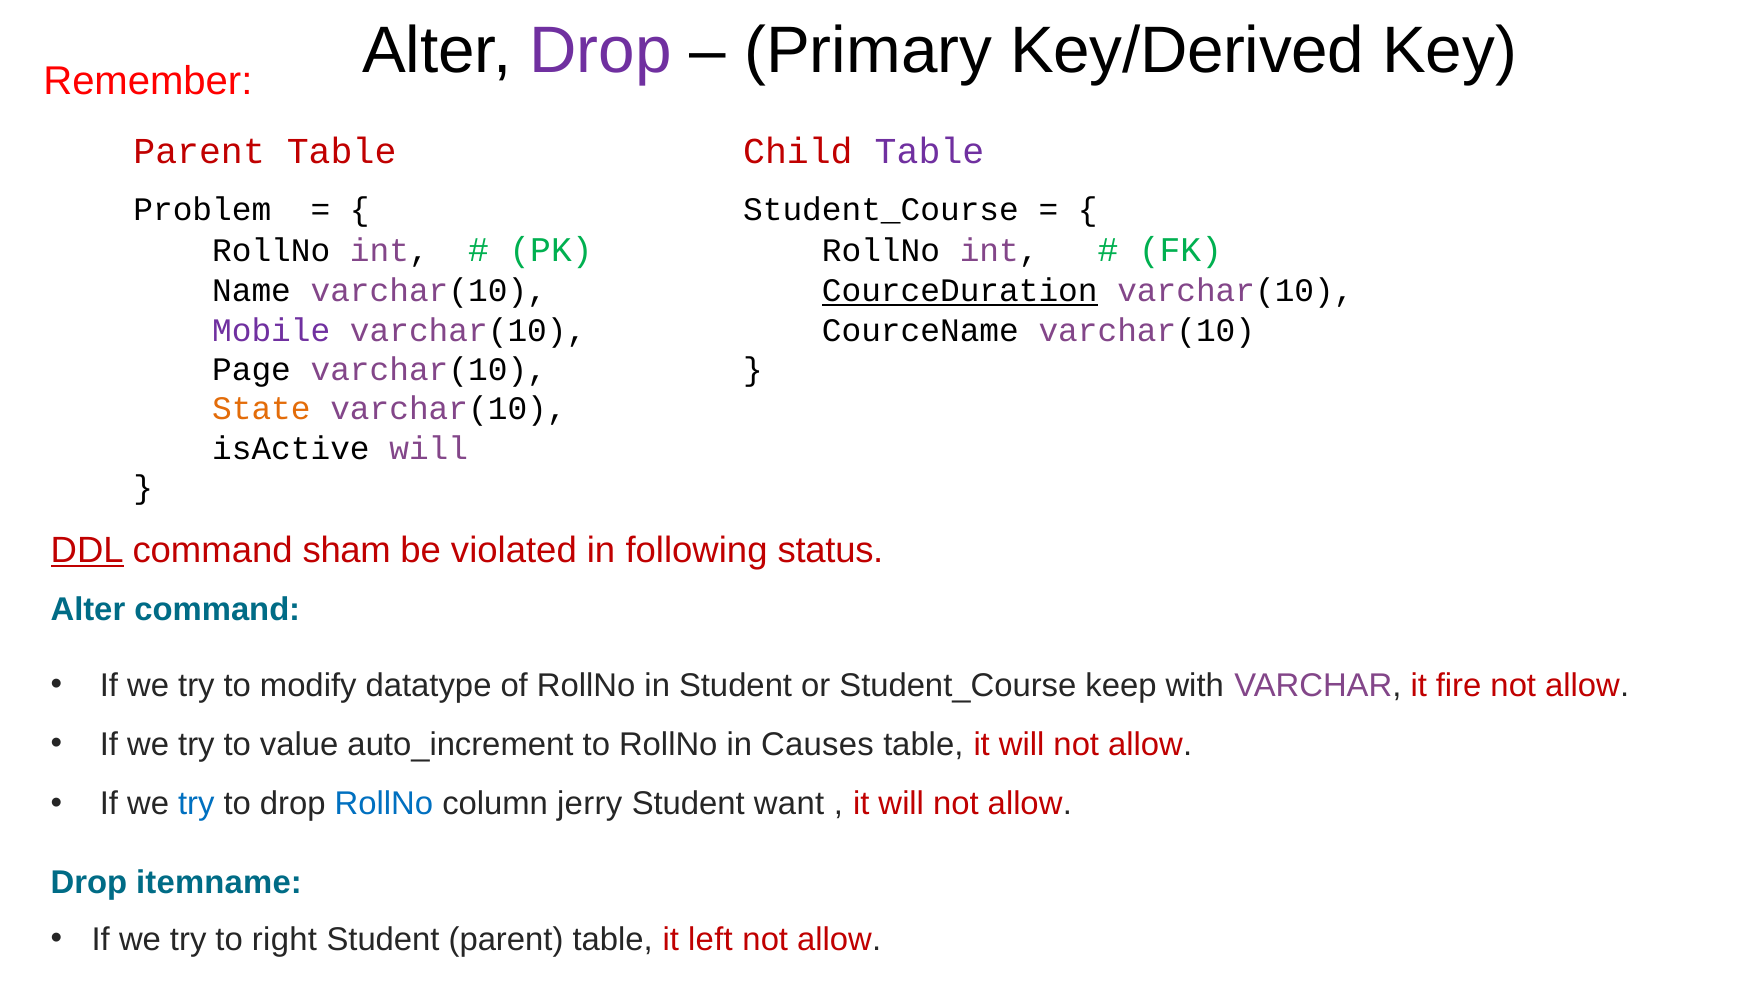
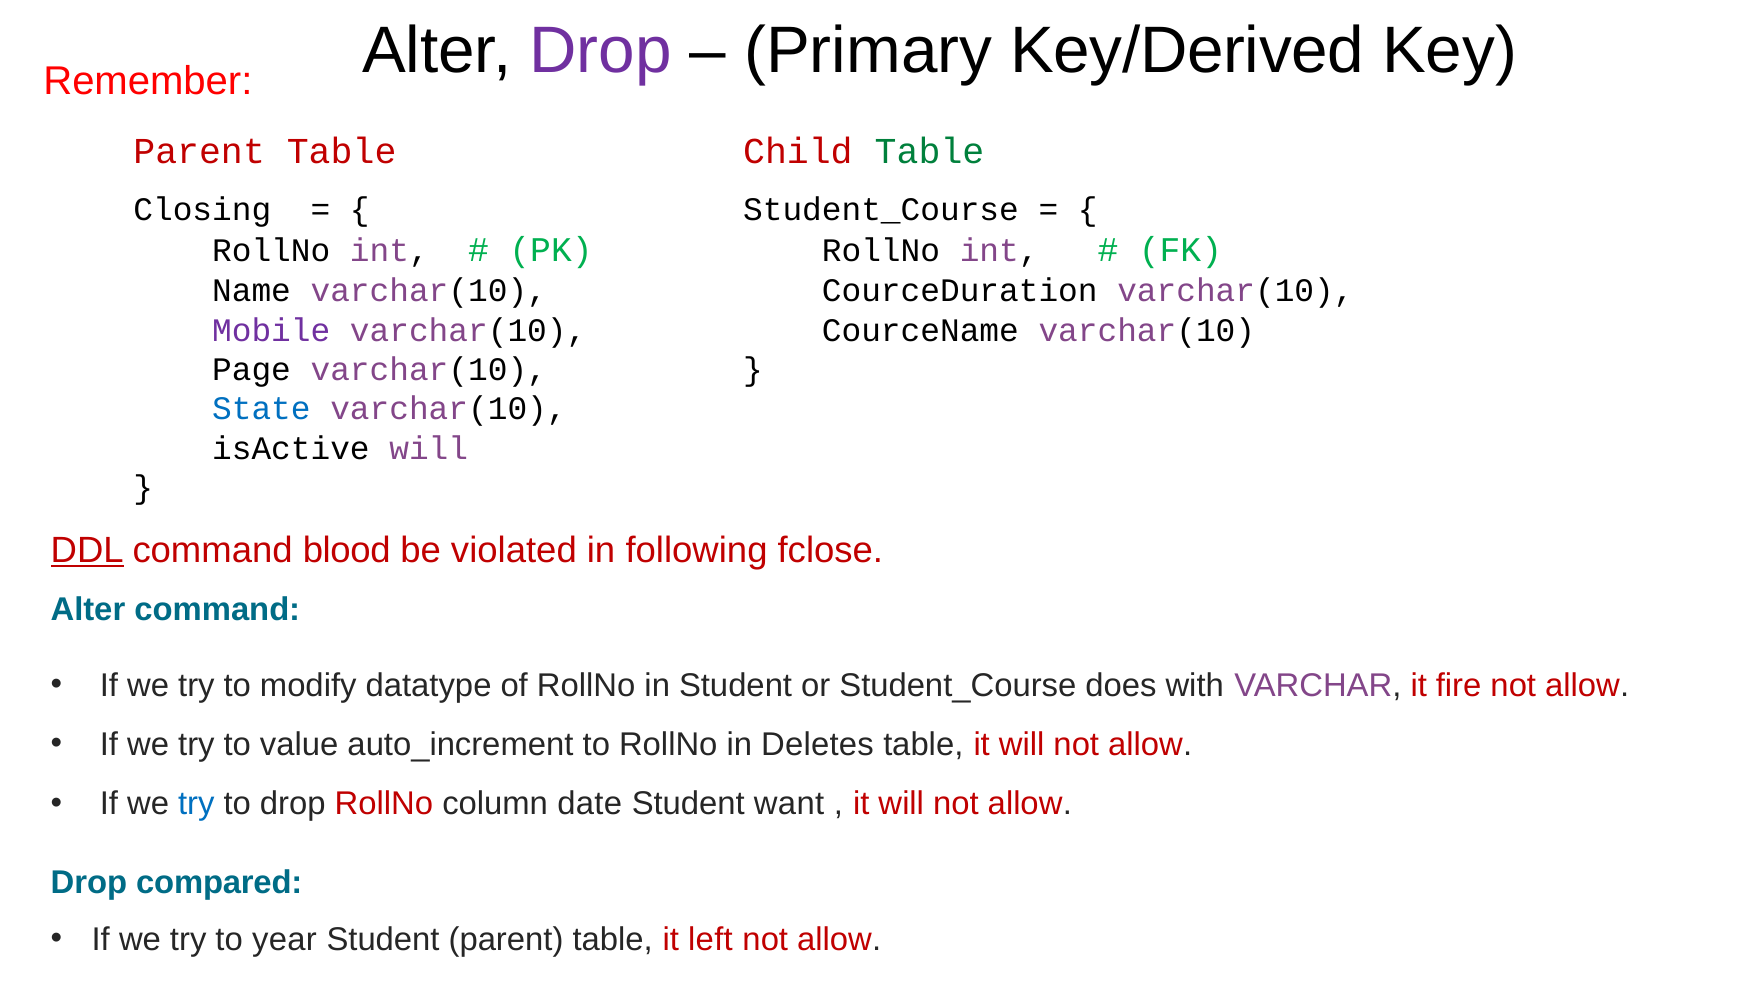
Table at (930, 151) colour: purple -> green
Problem: Problem -> Closing
CourceDuration underline: present -> none
State colour: orange -> blue
sham: sham -> blood
status: status -> fclose
keep: keep -> does
Causes: Causes -> Deletes
RollNo at (384, 804) colour: blue -> red
jerry: jerry -> date
itemname: itemname -> compared
right: right -> year
